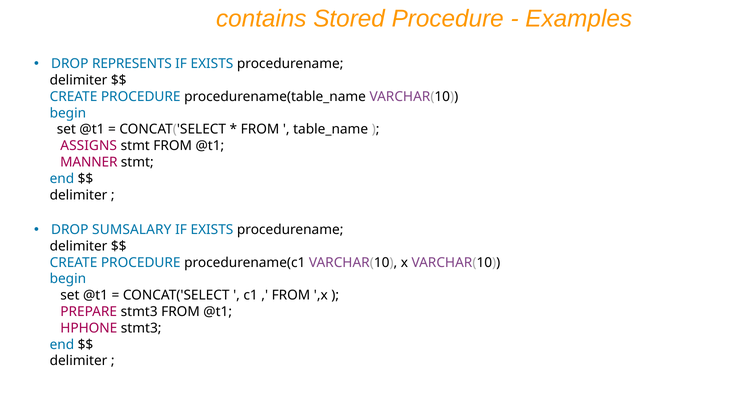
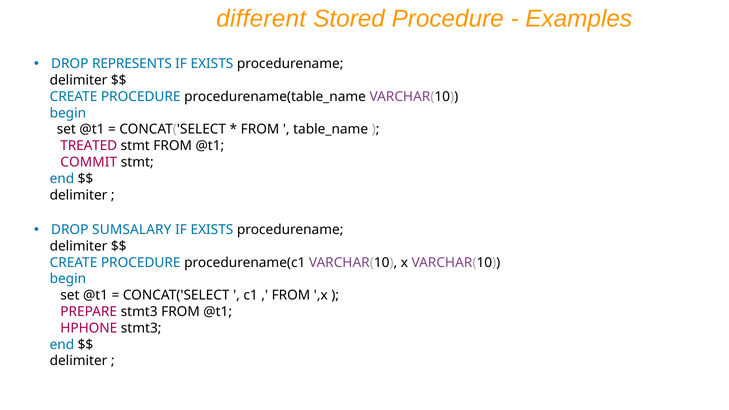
contains: contains -> different
ASSIGNS: ASSIGNS -> TREATED
MANNER: MANNER -> COMMIT
